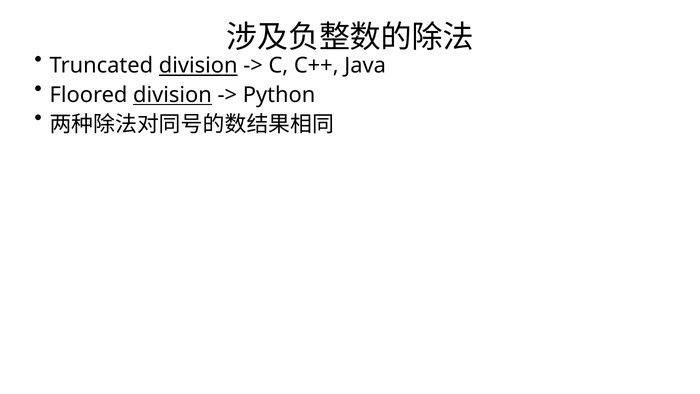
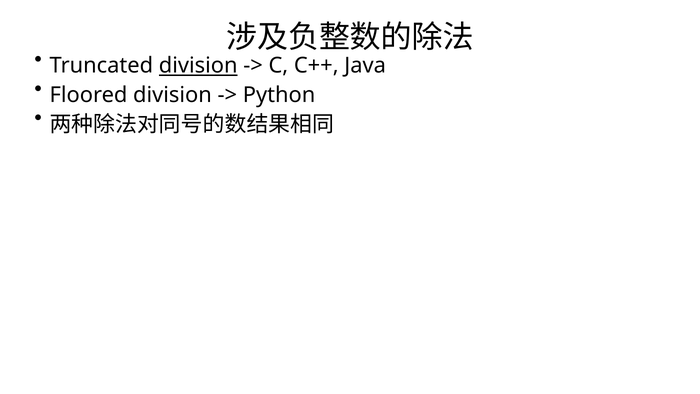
division at (172, 95) underline: present -> none
